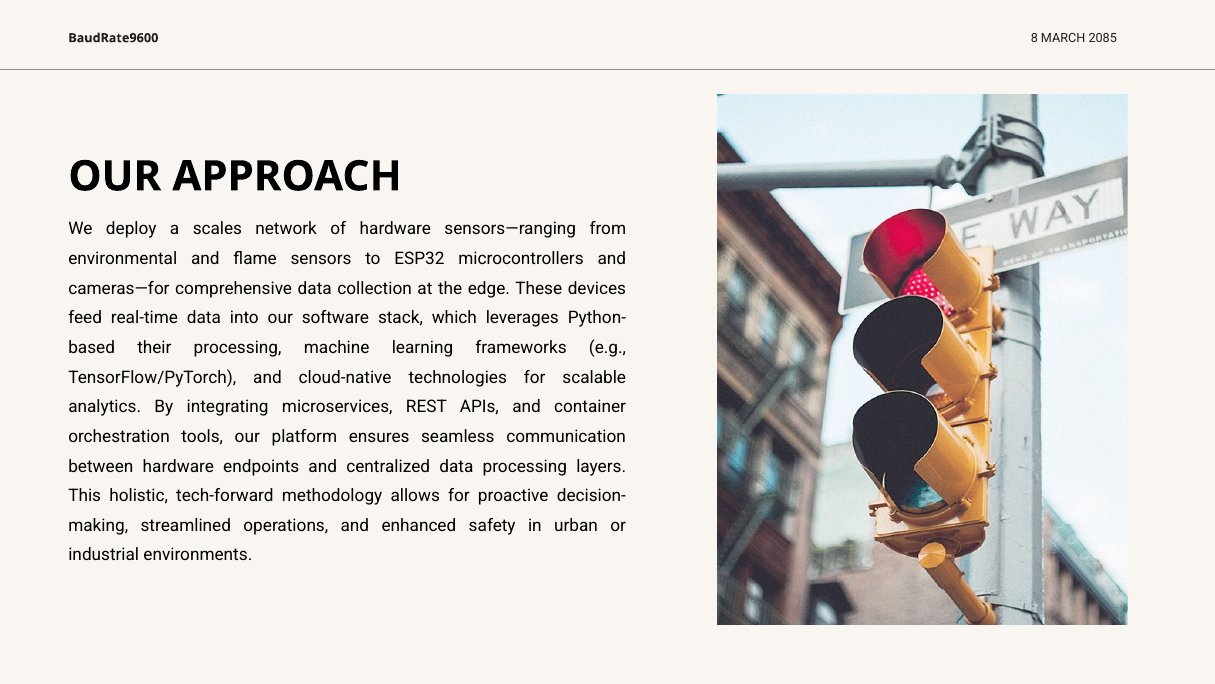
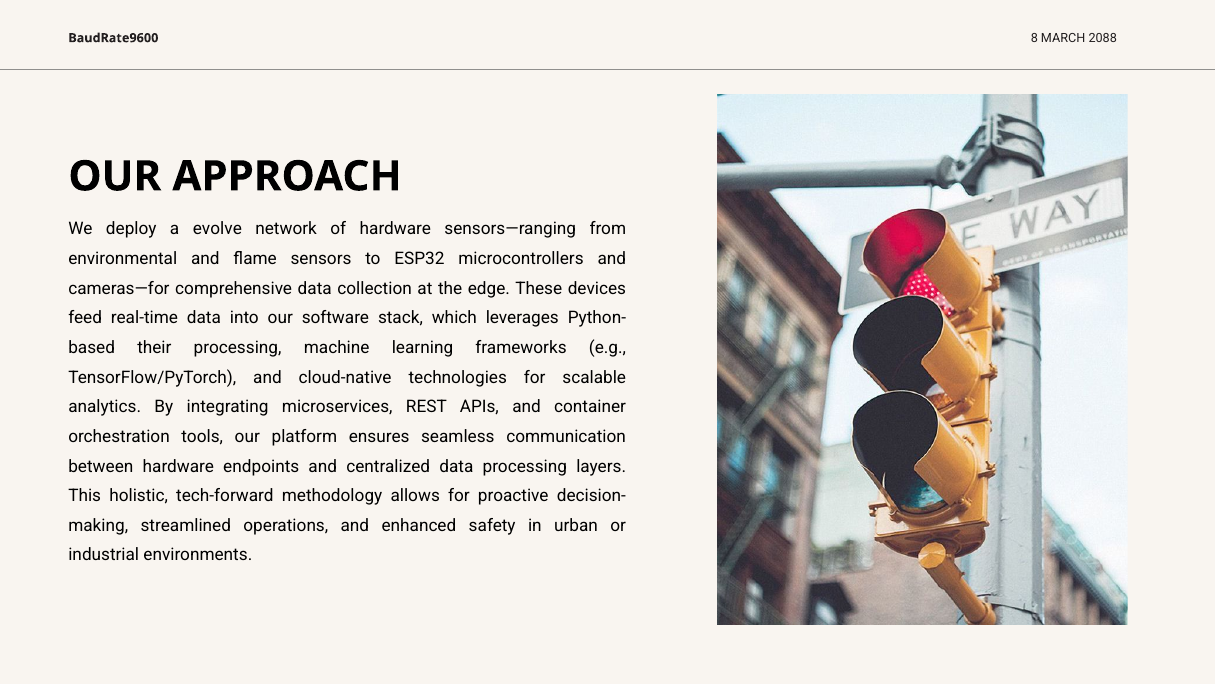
2085: 2085 -> 2088
scales: scales -> evolve
